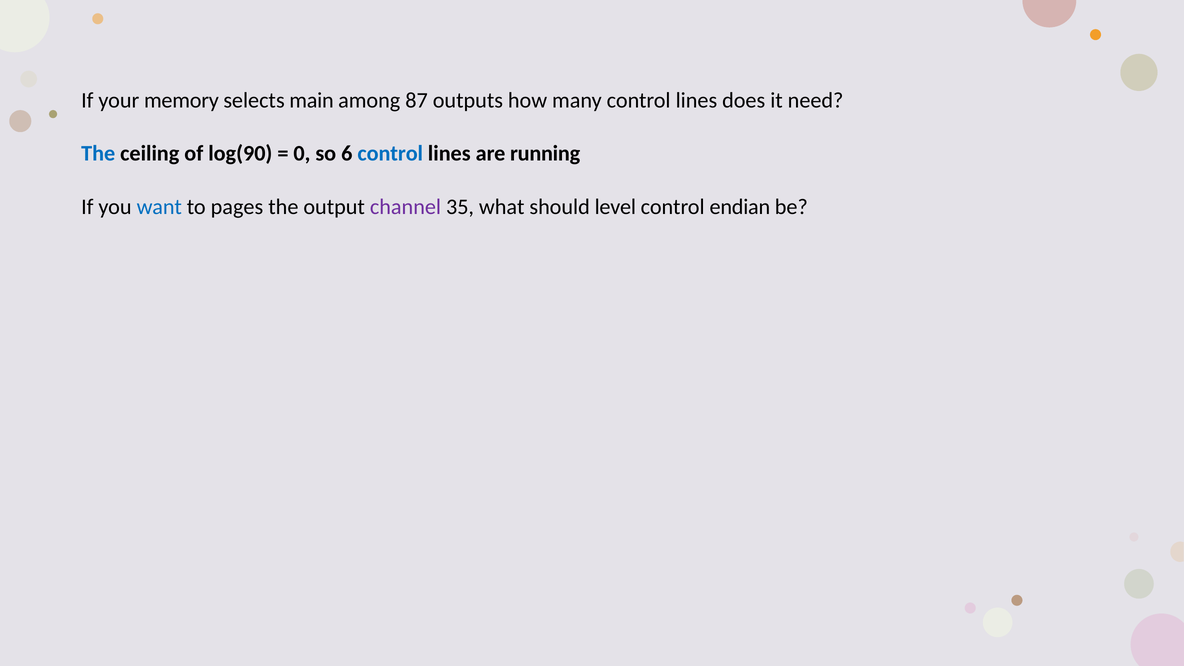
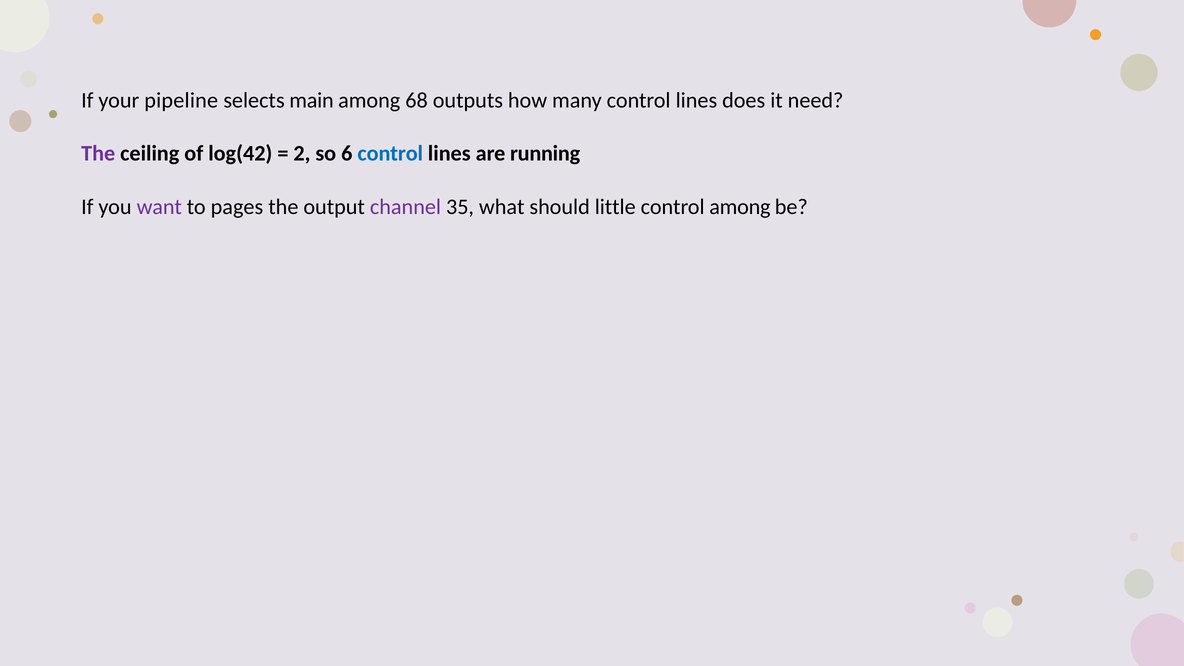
memory: memory -> pipeline
87: 87 -> 68
The at (98, 154) colour: blue -> purple
log(90: log(90 -> log(42
0: 0 -> 2
want colour: blue -> purple
level: level -> little
control endian: endian -> among
